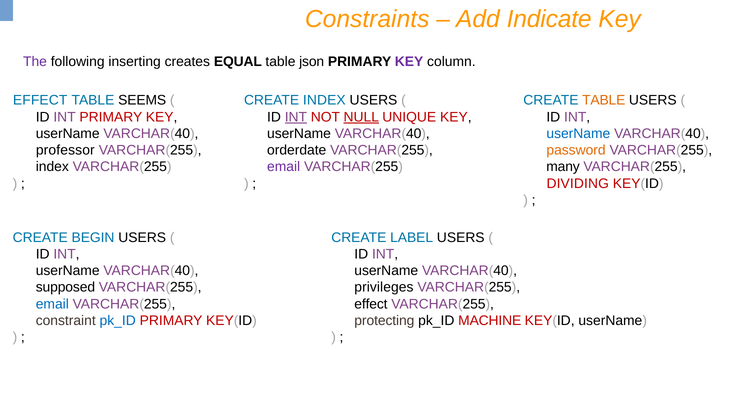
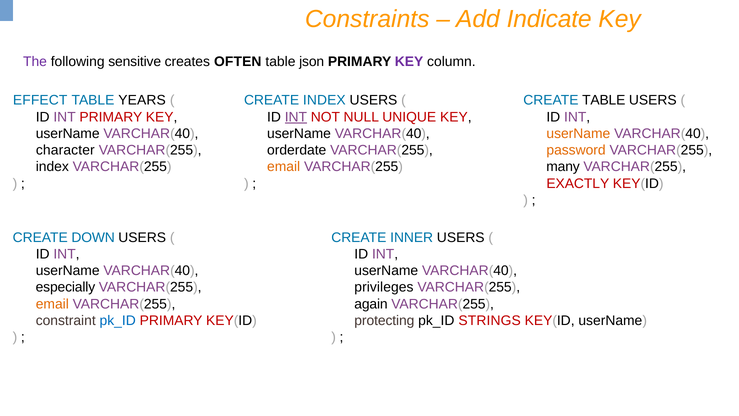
inserting: inserting -> sensitive
EQUAL: EQUAL -> OFTEN
SEEMS: SEEMS -> YEARS
TABLE at (604, 100) colour: orange -> black
NULL underline: present -> none
userName at (578, 134) colour: blue -> orange
professor: professor -> character
email at (284, 167) colour: purple -> orange
DIVIDING: DIVIDING -> EXACTLY
BEGIN: BEGIN -> DOWN
LABEL: LABEL -> INNER
supposed: supposed -> especially
email at (52, 304) colour: blue -> orange
effect at (371, 304): effect -> again
MACHINE: MACHINE -> STRINGS
